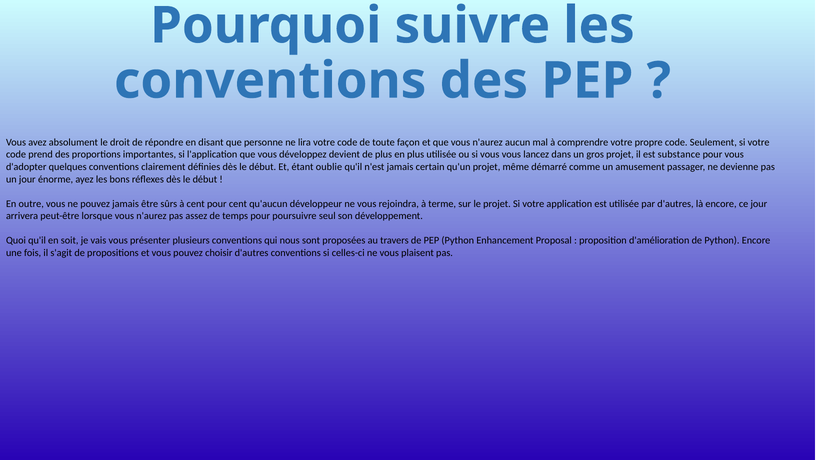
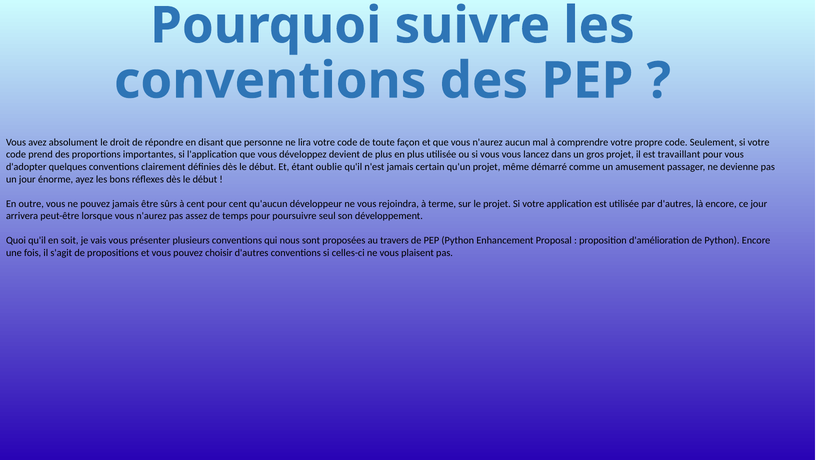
substance: substance -> travaillant
